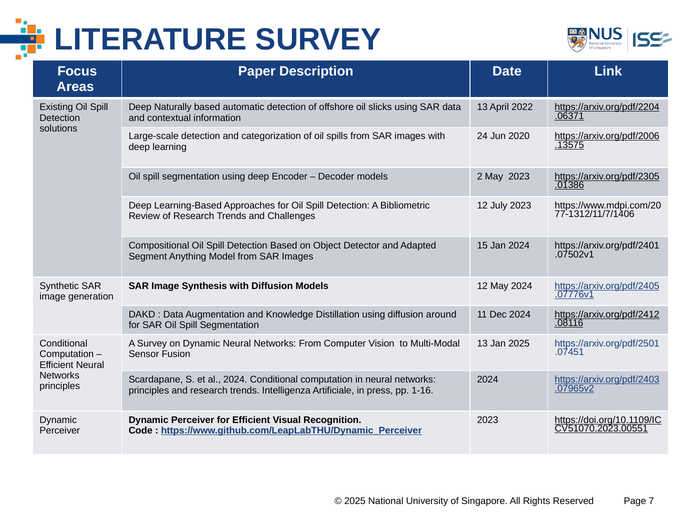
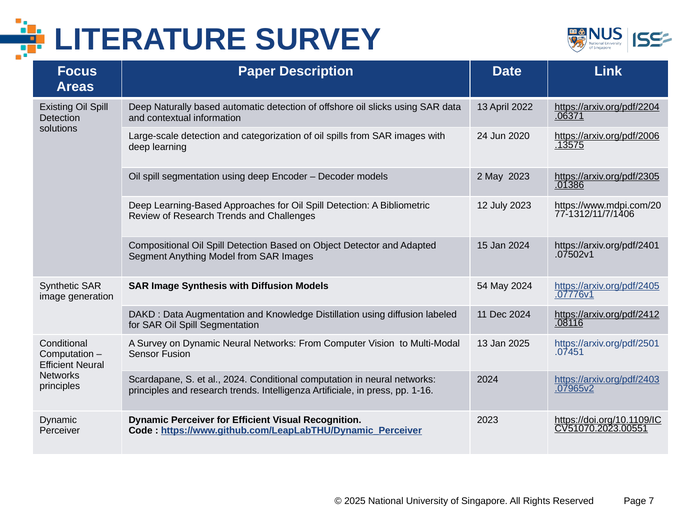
Models 12: 12 -> 54
around: around -> labeled
